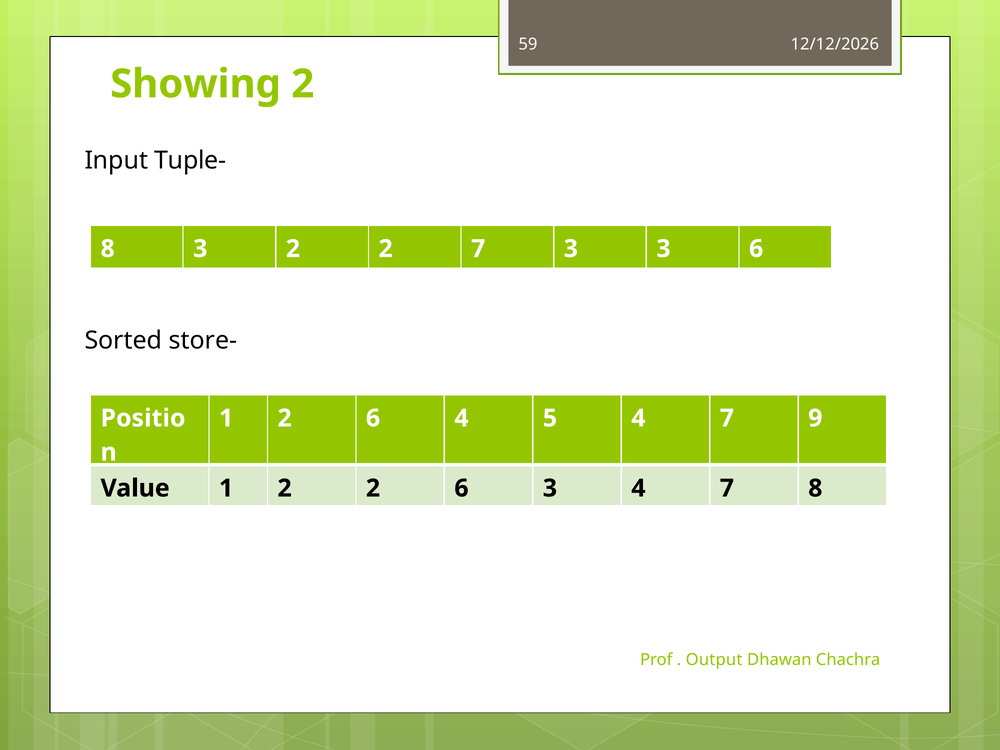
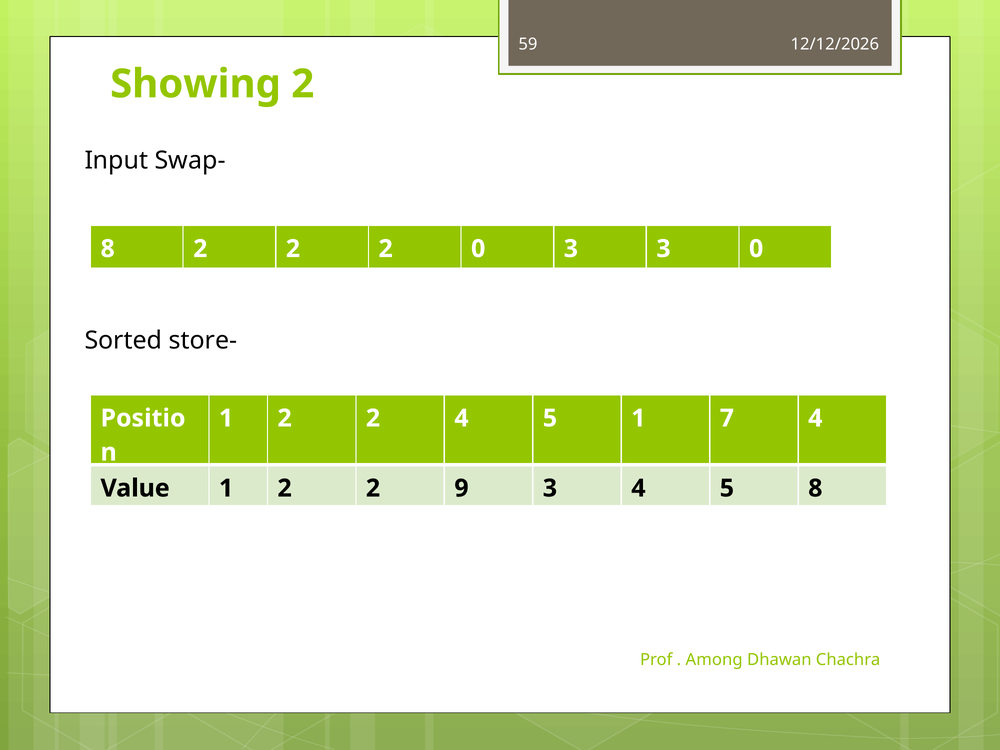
Tuple-: Tuple- -> Swap-
8 3: 3 -> 2
2 7: 7 -> 0
3 6: 6 -> 0
6 at (373, 418): 6 -> 2
5 4: 4 -> 1
7 9: 9 -> 4
2 2 6: 6 -> 9
3 4 7: 7 -> 5
Output: Output -> Among
